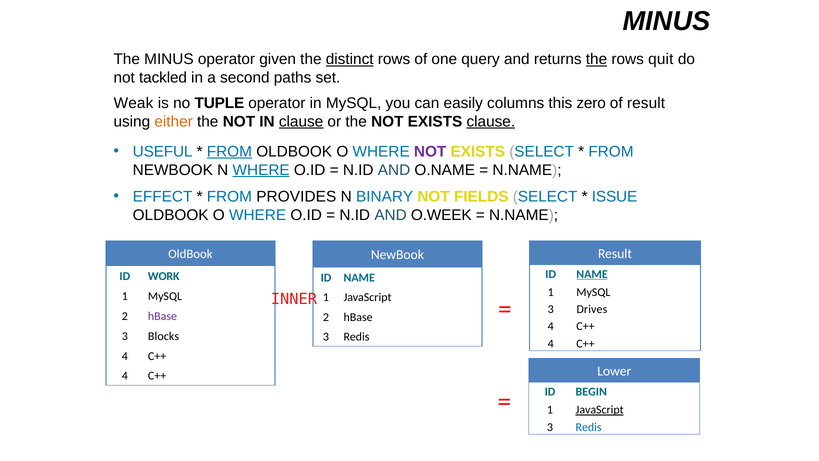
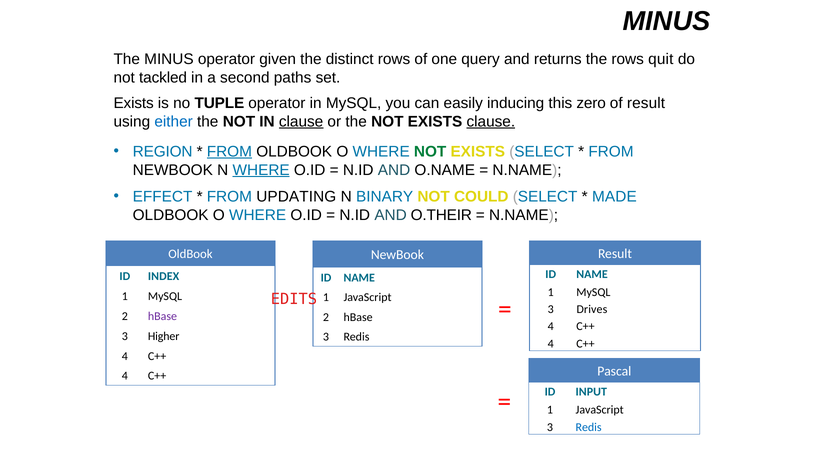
distinct underline: present -> none
the at (597, 59) underline: present -> none
Weak at (133, 103): Weak -> Exists
columns: columns -> inducing
either colour: orange -> blue
USEFUL: USEFUL -> REGION
NOT at (430, 152) colour: purple -> green
PROVIDES: PROVIDES -> UPDATING
FIELDS: FIELDS -> COULD
ISSUE: ISSUE -> MADE
O.WEEK: O.WEEK -> O.THEIR
NAME at (592, 274) underline: present -> none
WORK: WORK -> INDEX
INNER: INNER -> EDITS
Blocks: Blocks -> Higher
Lower: Lower -> Pascal
BEGIN: BEGIN -> INPUT
JavaScript at (600, 410) underline: present -> none
